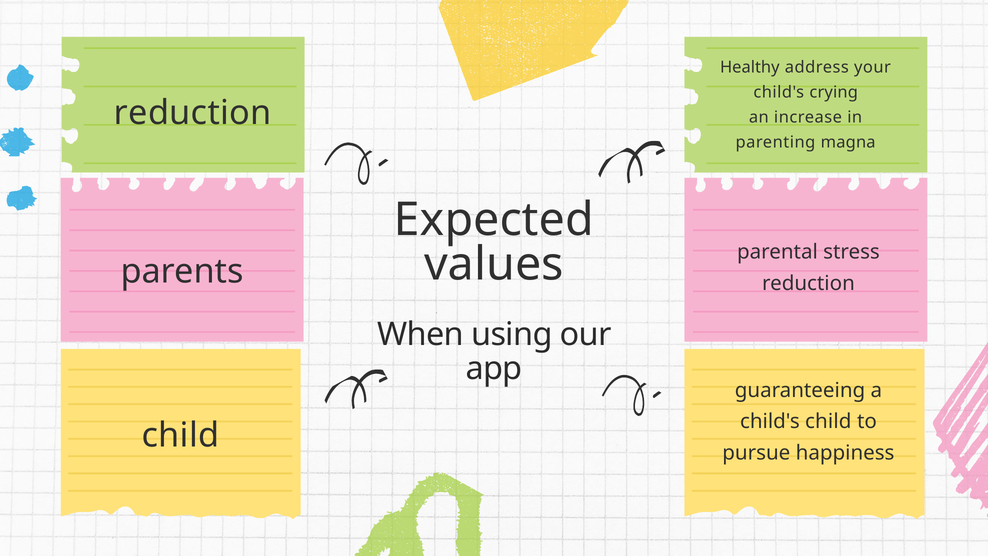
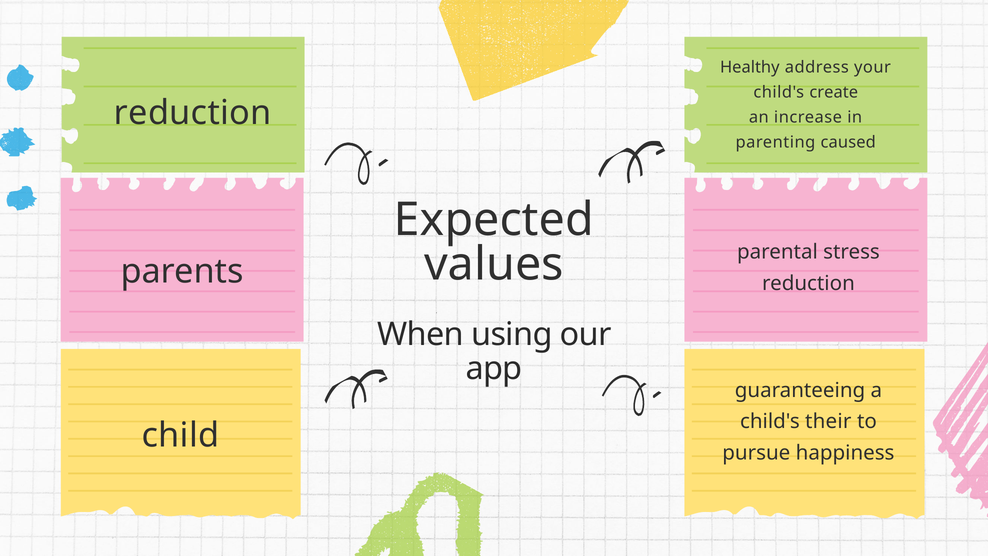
crying: crying -> create
magna: magna -> caused
child's child: child -> their
